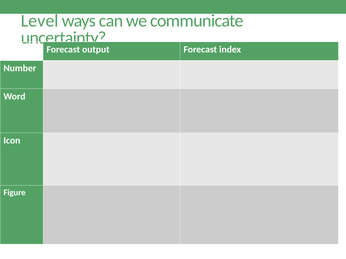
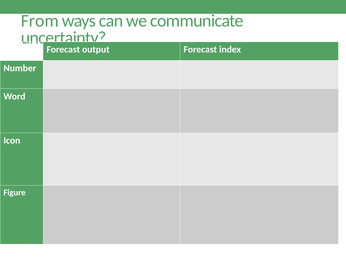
Level at (40, 21): Level -> From
